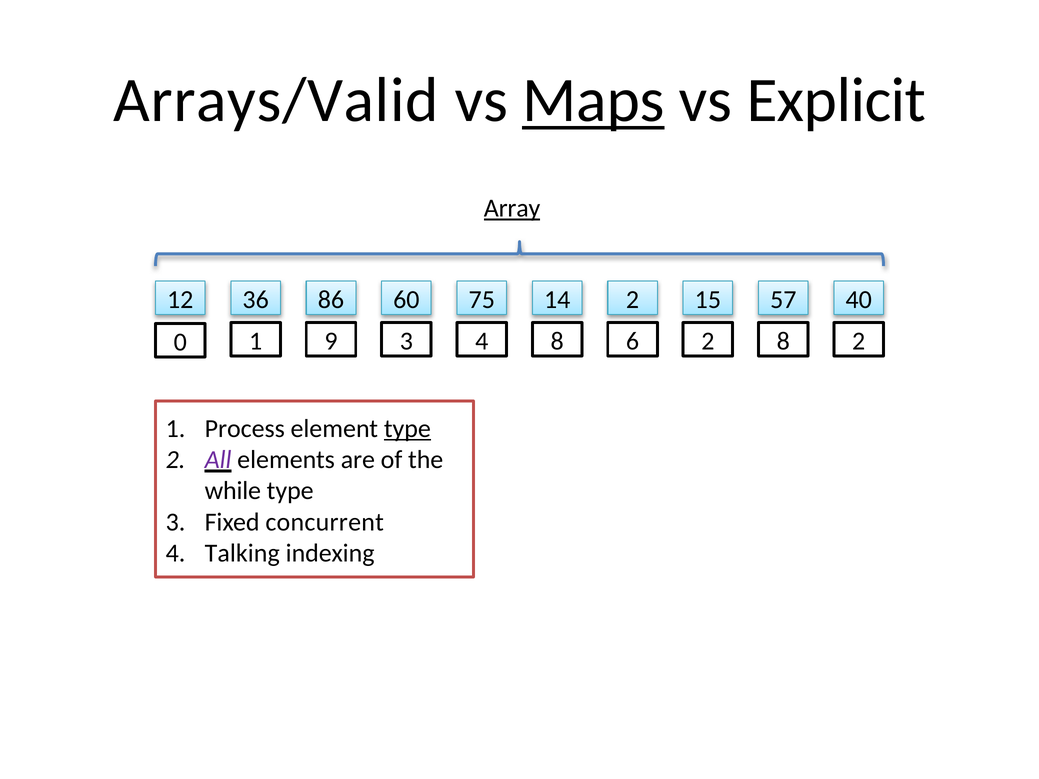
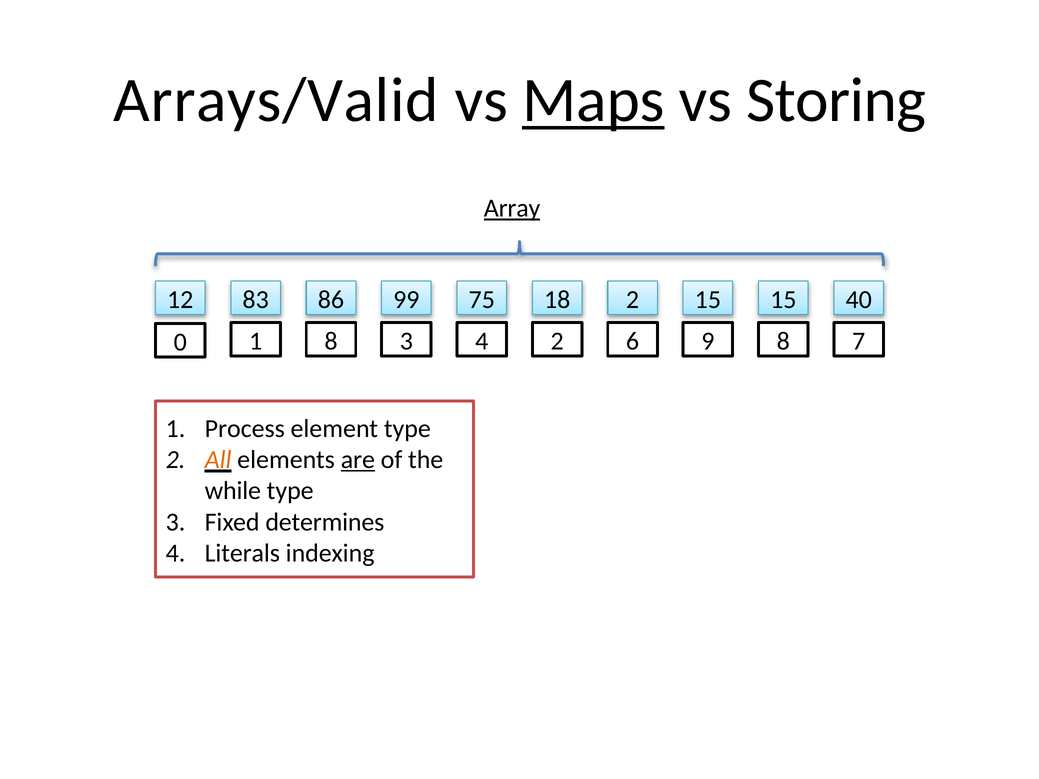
Explicit: Explicit -> Storing
36: 36 -> 83
60: 60 -> 99
14: 14 -> 18
15 57: 57 -> 15
1 9: 9 -> 8
4 8: 8 -> 2
6 2: 2 -> 9
8 2: 2 -> 7
type at (407, 429) underline: present -> none
All colour: purple -> orange
are underline: none -> present
concurrent: concurrent -> determines
Talking: Talking -> Literals
